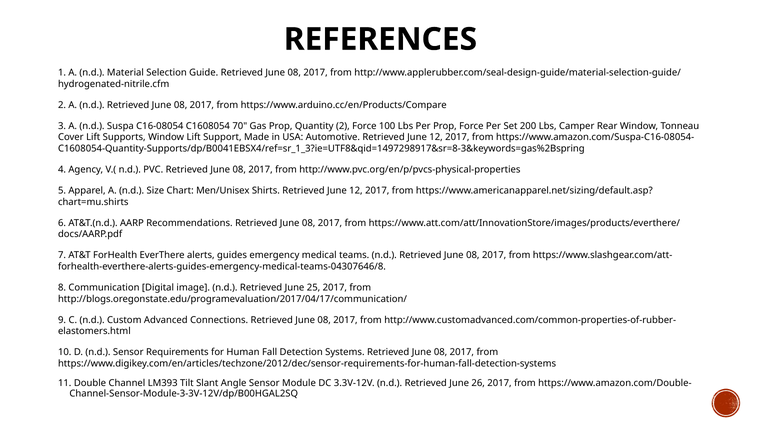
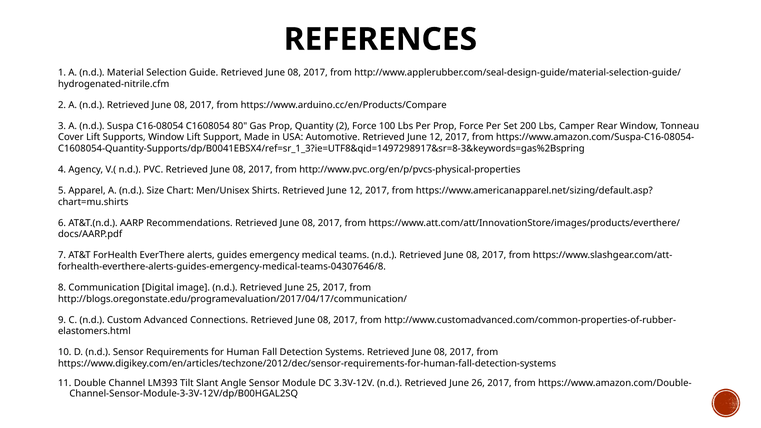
70: 70 -> 80
